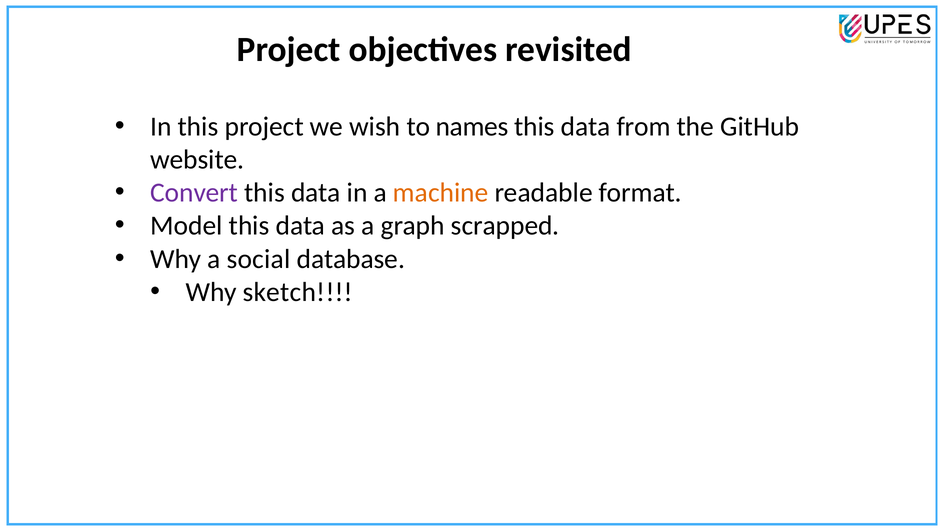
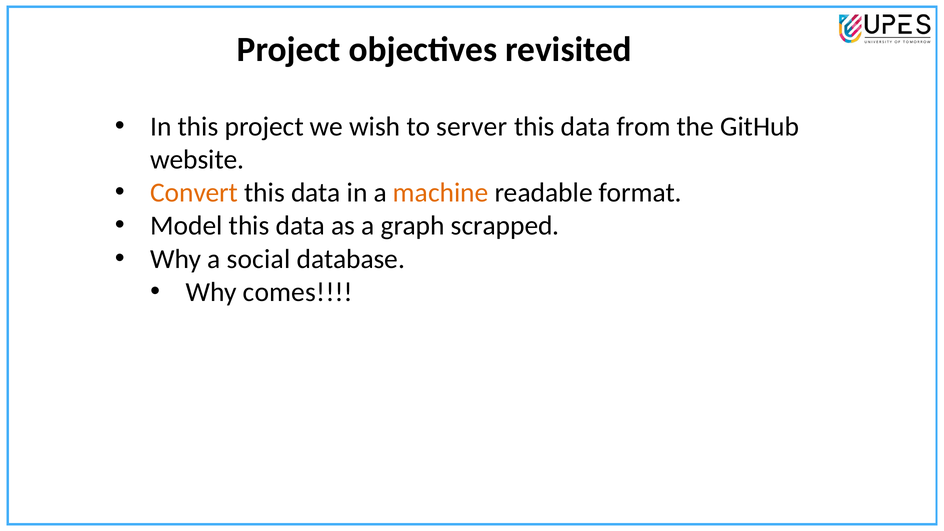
names: names -> server
Convert colour: purple -> orange
sketch: sketch -> comes
